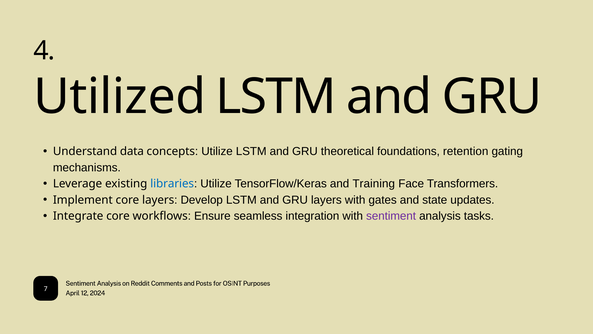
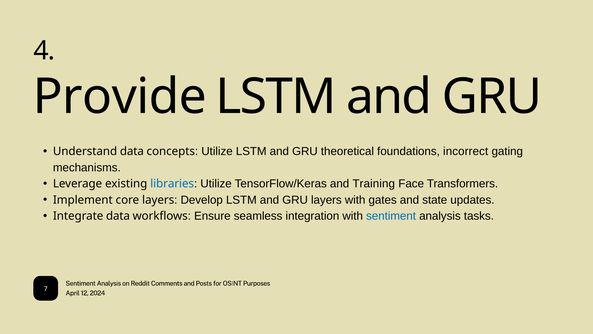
Utilized: Utilized -> Provide
retention: retention -> incorrect
Integrate core: core -> data
sentiment at (391, 216) colour: purple -> blue
